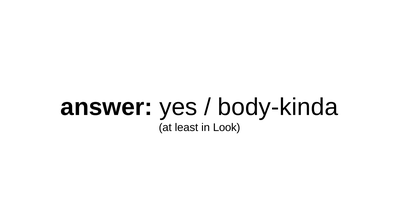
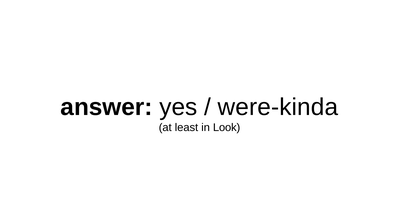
body-kinda: body-kinda -> were-kinda
